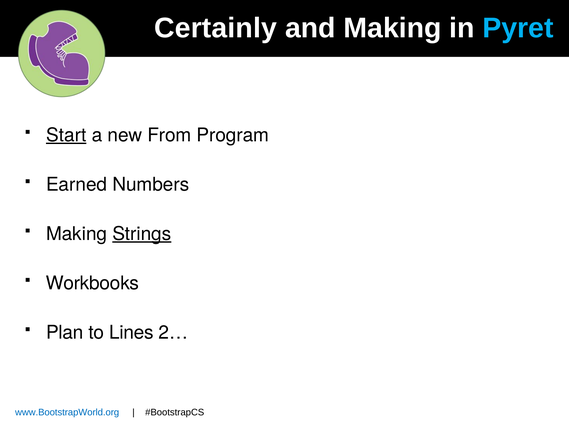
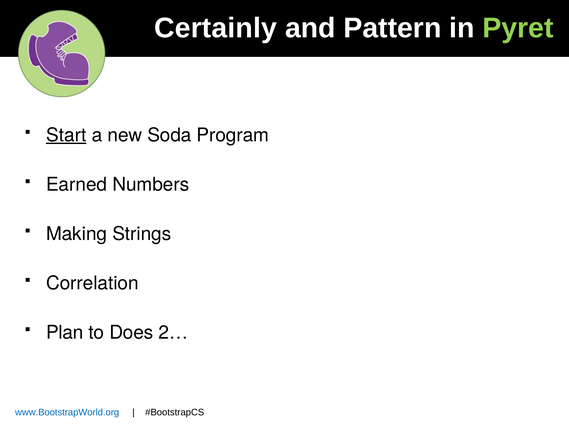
and Making: Making -> Pattern
Pyret colour: light blue -> light green
From: From -> Soda
Strings underline: present -> none
Workbooks: Workbooks -> Correlation
Lines: Lines -> Does
